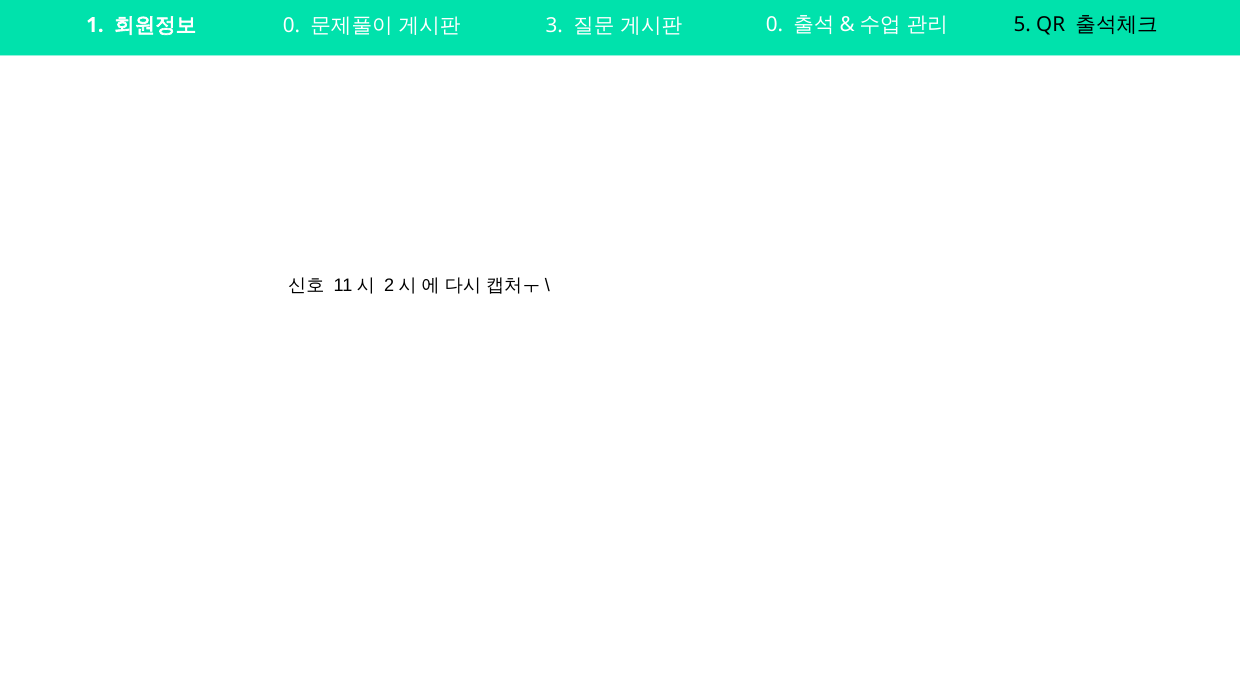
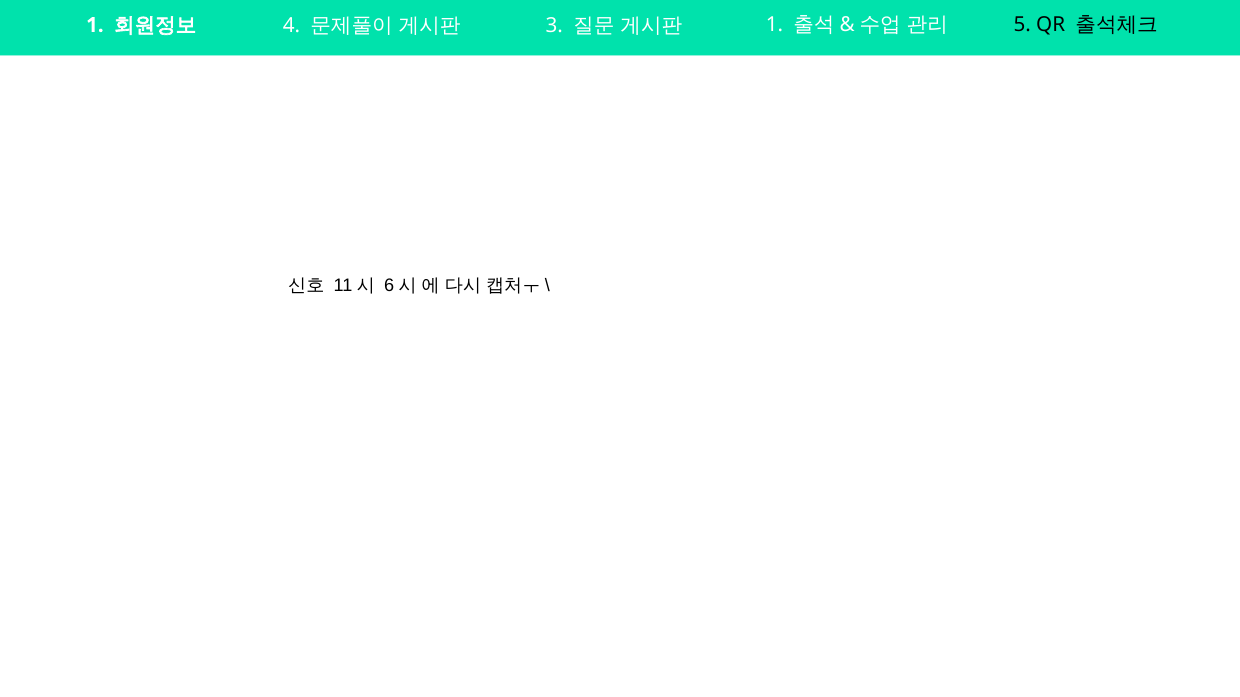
0 at (291, 26): 0 -> 4
0 at (774, 25): 0 -> 1
2 at (389, 286): 2 -> 6
